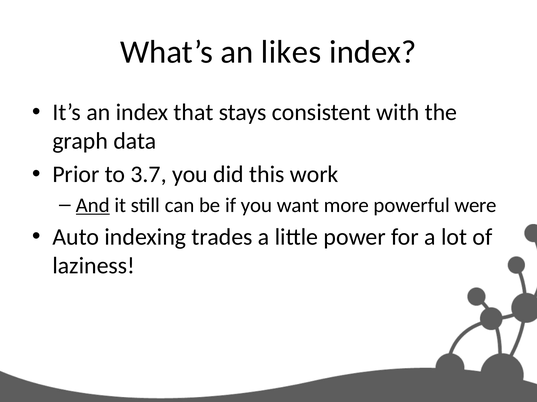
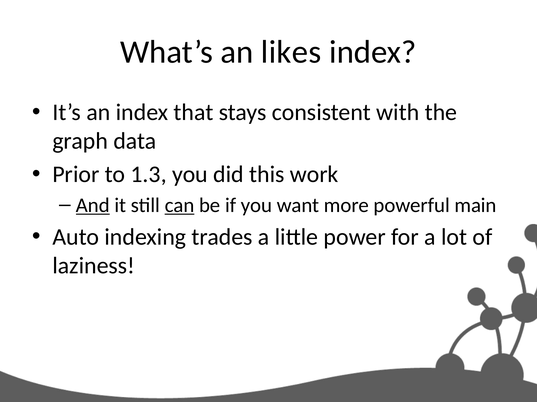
3.7: 3.7 -> 1.3
can underline: none -> present
were: were -> main
